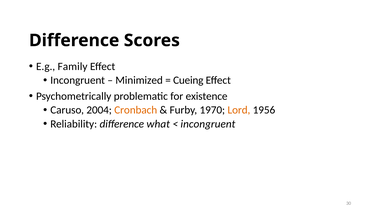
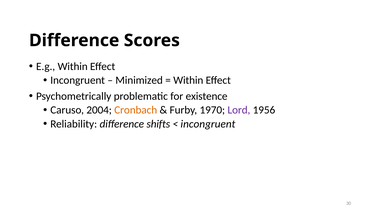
E.g Family: Family -> Within
Cueing at (188, 81): Cueing -> Within
Lord colour: orange -> purple
what: what -> shifts
